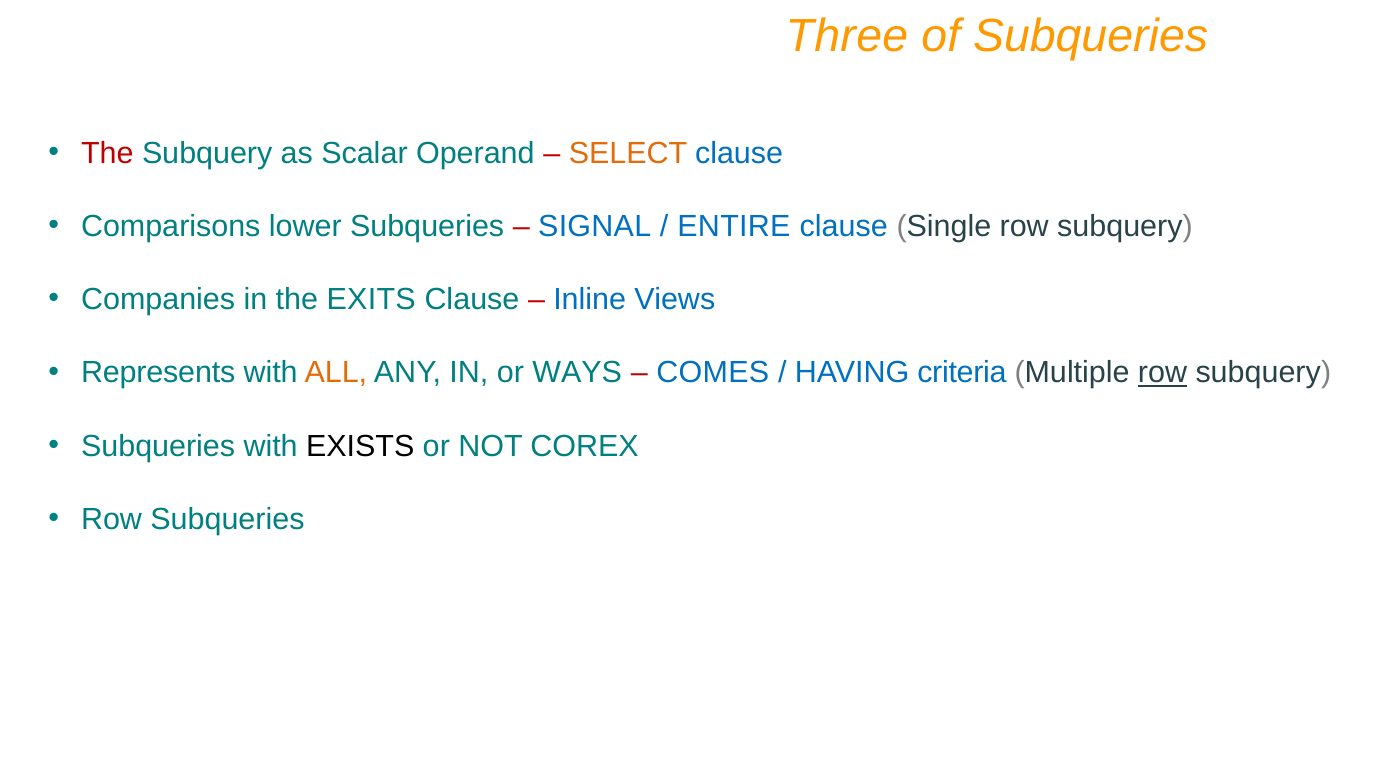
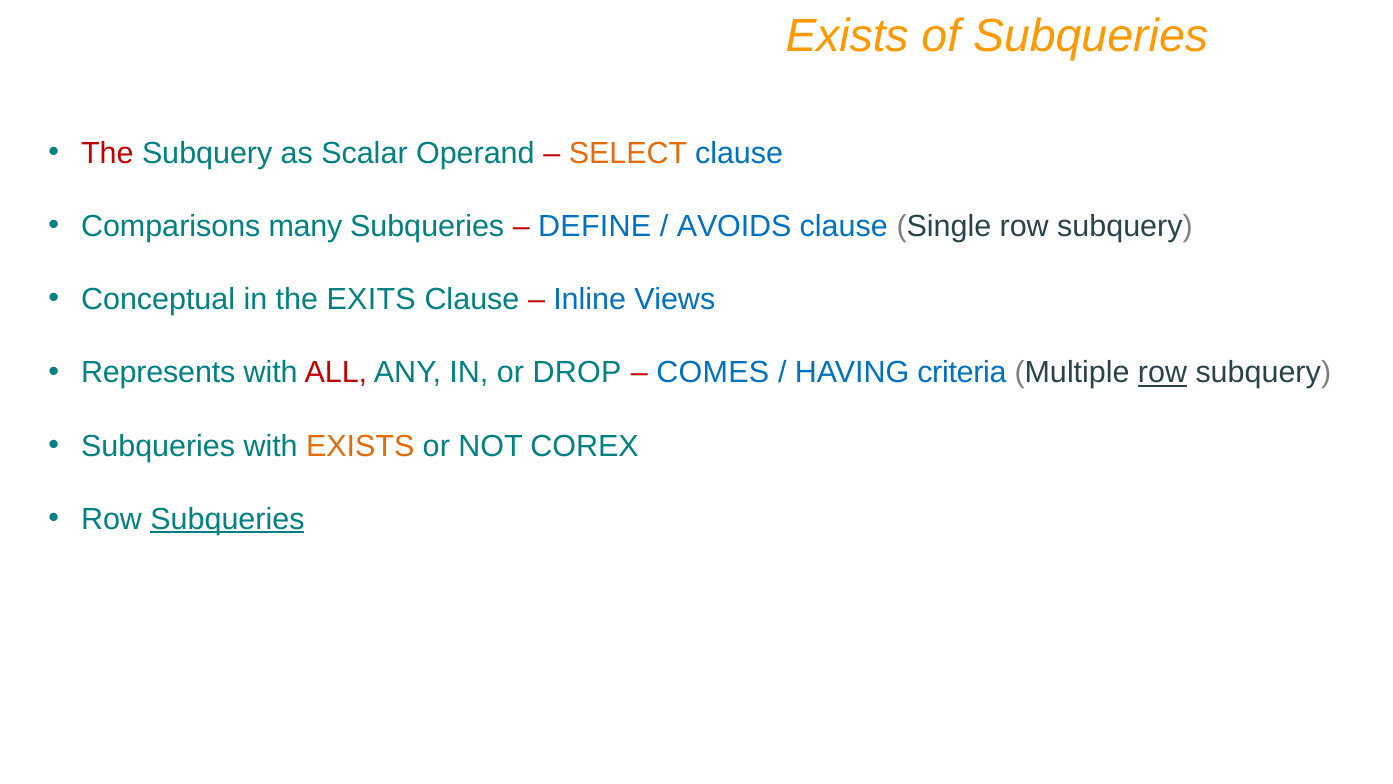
Three at (847, 36): Three -> Exists
lower: lower -> many
SIGNAL: SIGNAL -> DEFINE
ENTIRE: ENTIRE -> AVOIDS
Companies: Companies -> Conceptual
ALL colour: orange -> red
WAYS: WAYS -> DROP
EXISTS at (360, 446) colour: black -> orange
Subqueries at (227, 519) underline: none -> present
